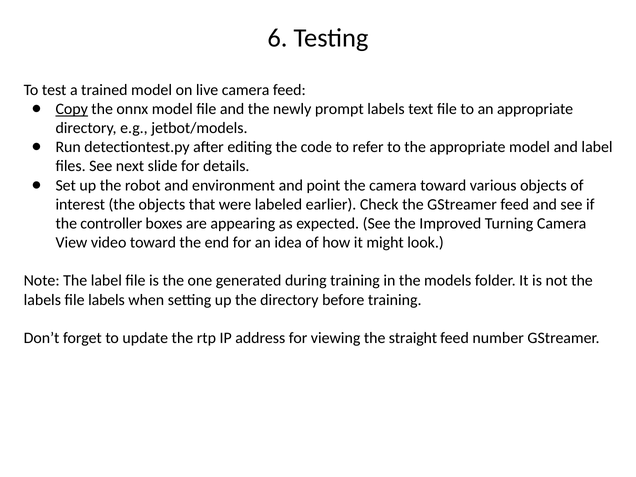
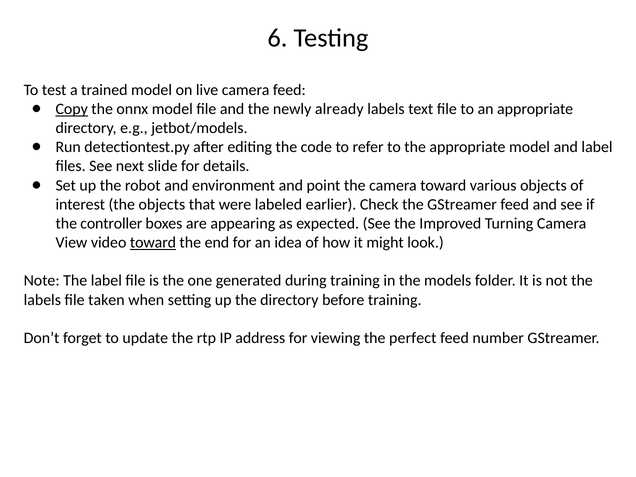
prompt: prompt -> already
toward at (153, 243) underline: none -> present
file labels: labels -> taken
straight: straight -> perfect
